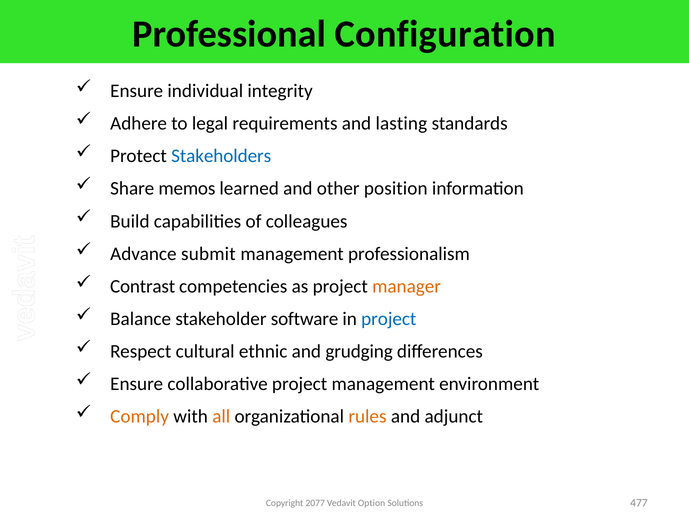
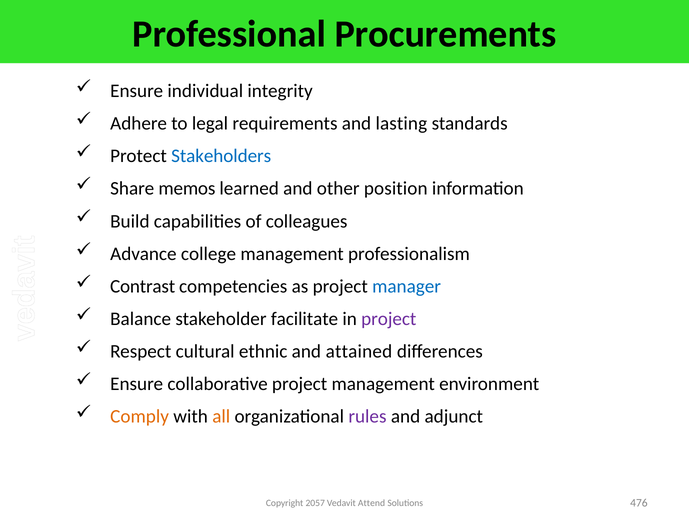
Configuration: Configuration -> Procurements
submit: submit -> college
manager colour: orange -> blue
software: software -> facilitate
project at (389, 319) colour: blue -> purple
grudging: grudging -> attained
rules colour: orange -> purple
2077: 2077 -> 2057
Option: Option -> Attend
477: 477 -> 476
